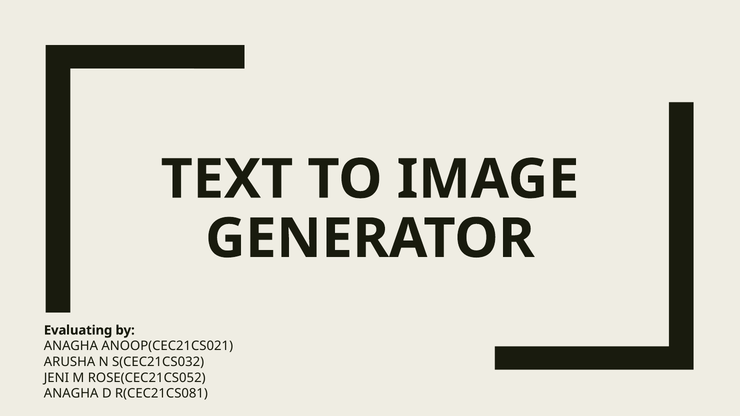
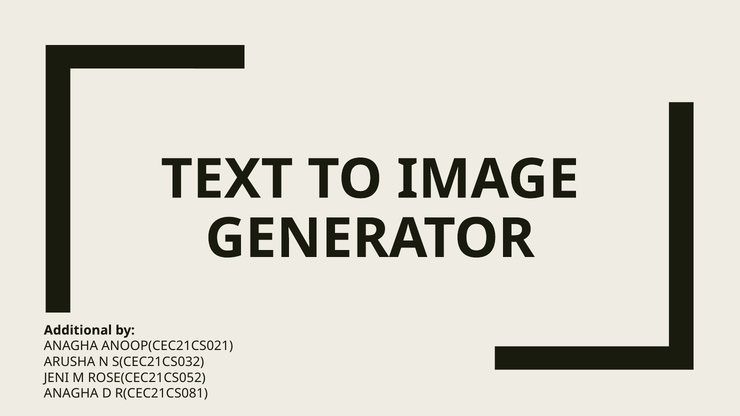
Evaluating: Evaluating -> Additional
